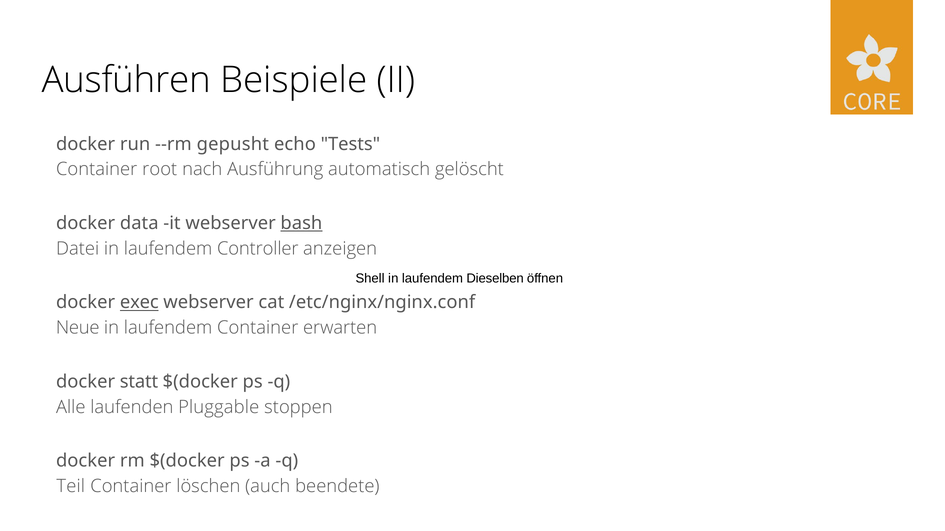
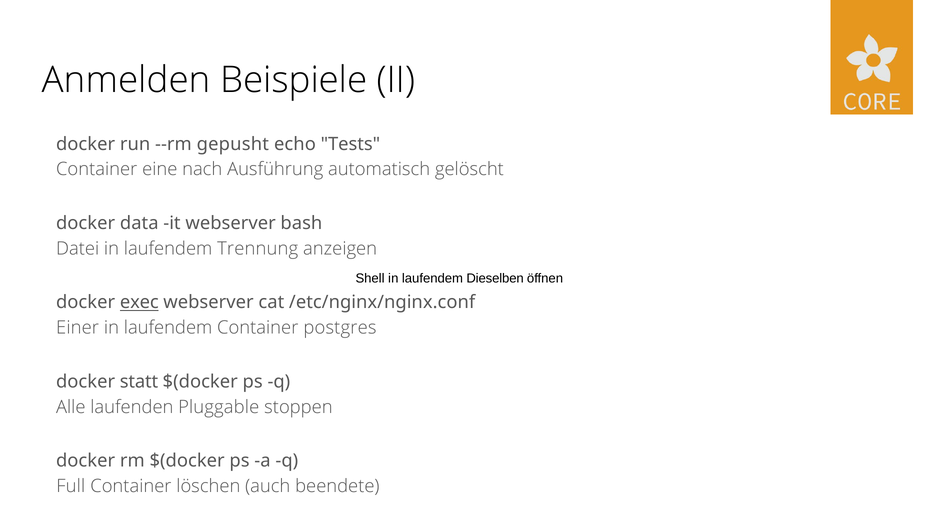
Ausführen: Ausführen -> Anmelden
root: root -> eine
bash underline: present -> none
Controller: Controller -> Trennung
Neue: Neue -> Einer
erwarten: erwarten -> postgres
Teil: Teil -> Full
